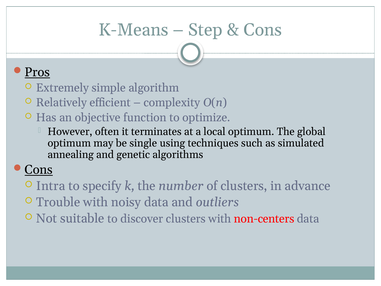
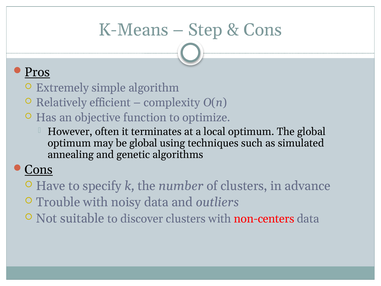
be single: single -> global
Intra: Intra -> Have
